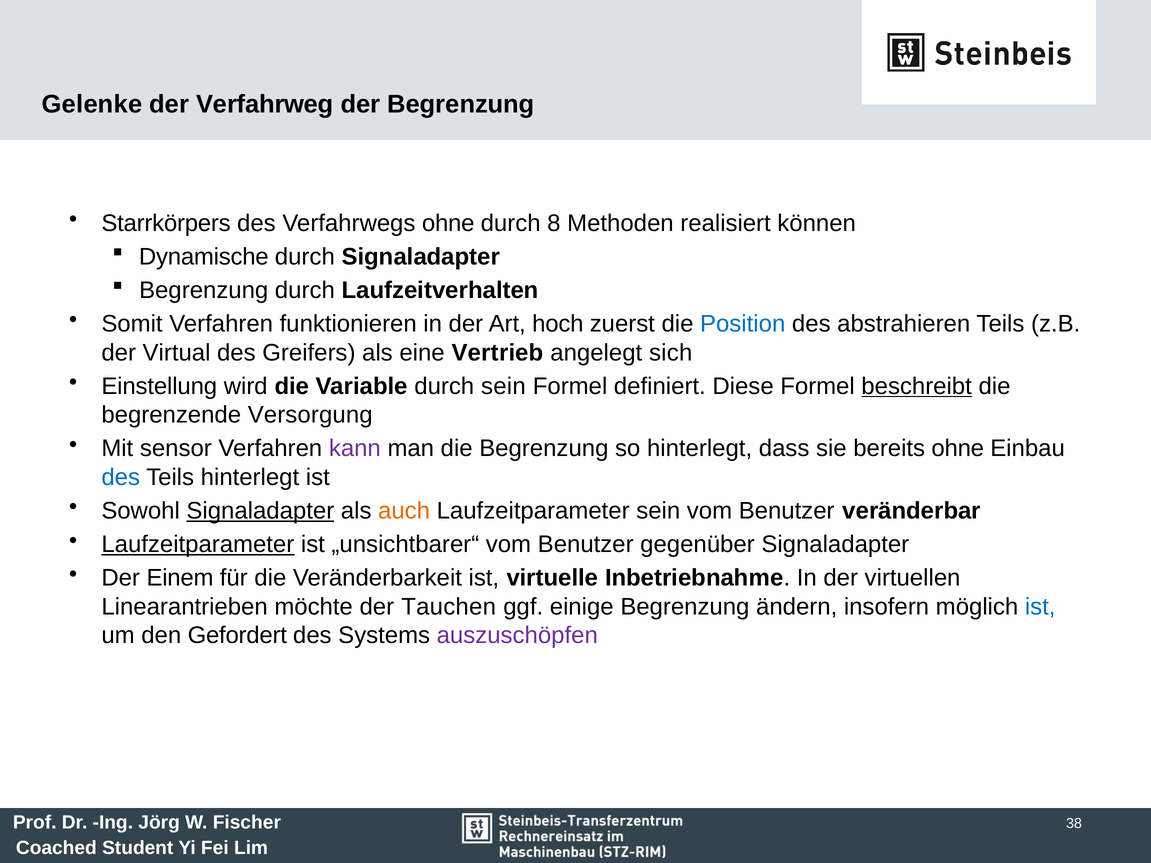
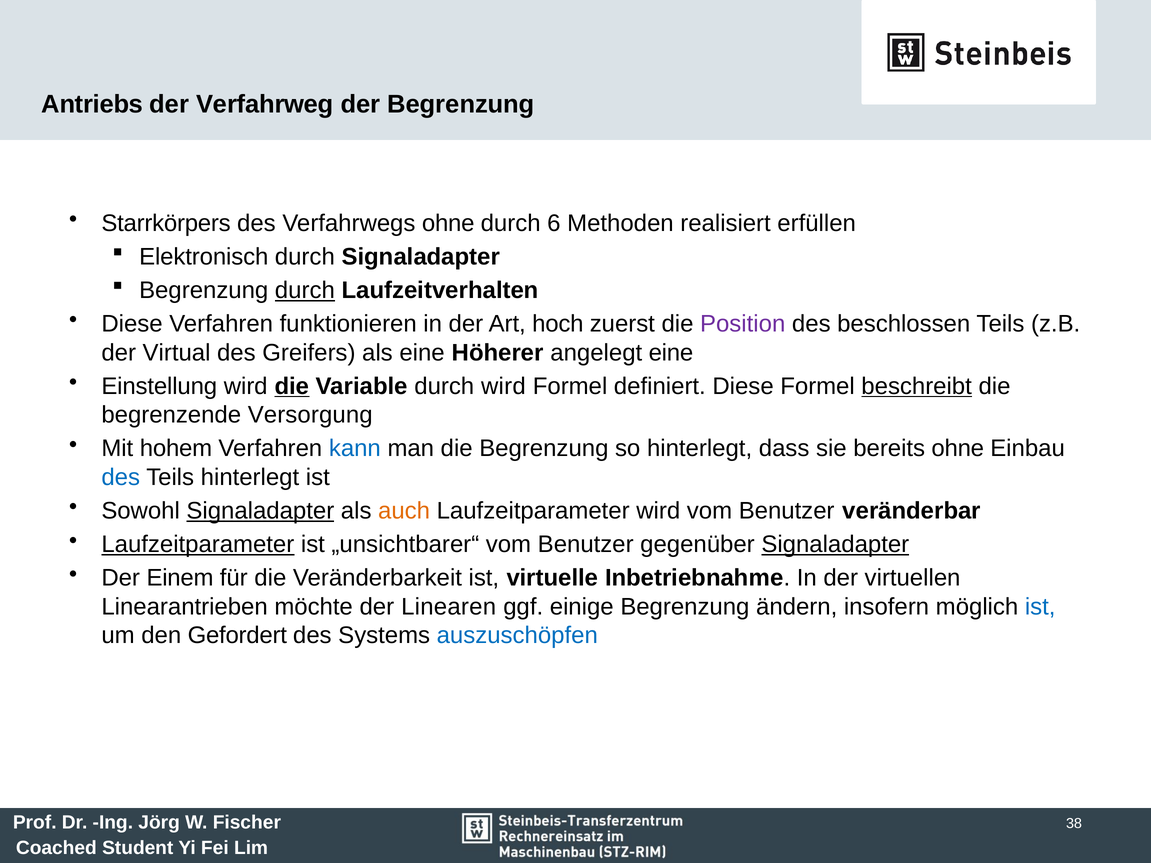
Gelenke: Gelenke -> Antriebs
8: 8 -> 6
können: können -> erfüllen
Dynamische: Dynamische -> Elektronisch
durch at (305, 290) underline: none -> present
Somit at (132, 324): Somit -> Diese
Position colour: blue -> purple
abstrahieren: abstrahieren -> beschlossen
Vertrieb: Vertrieb -> Höherer
angelegt sich: sich -> eine
die at (292, 386) underline: none -> present
durch sein: sein -> wird
sensor: sensor -> hohem
kann colour: purple -> blue
Laufzeitparameter sein: sein -> wird
Signaladapter at (835, 545) underline: none -> present
Tauchen: Tauchen -> Linearen
auszuschöpfen colour: purple -> blue
